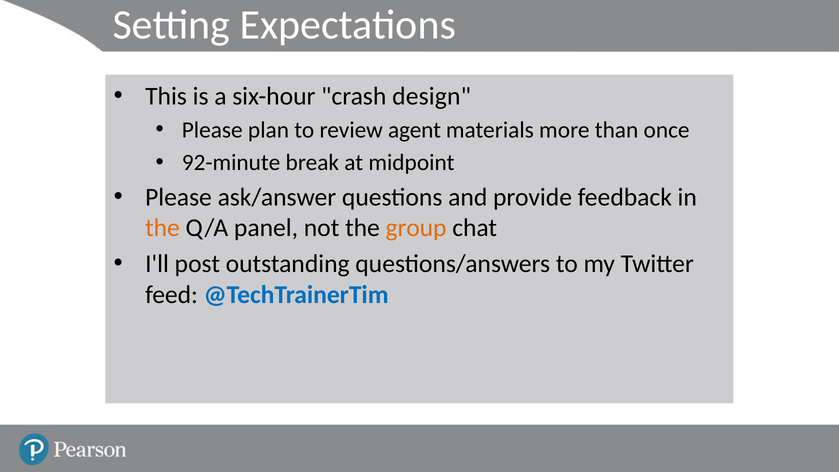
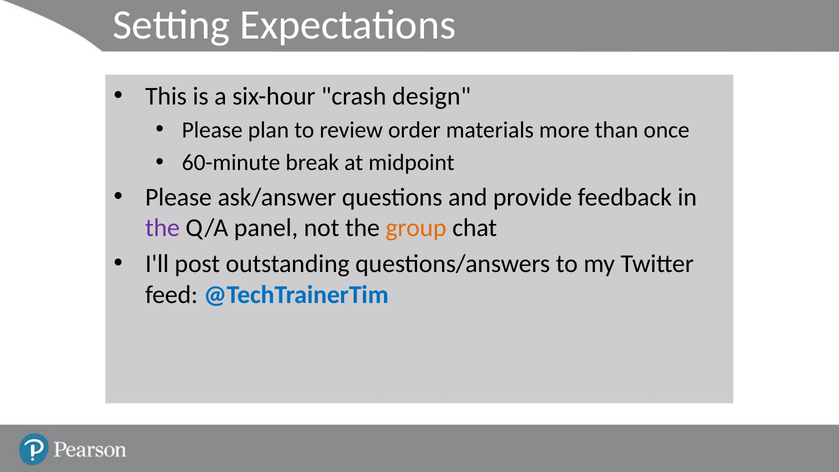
agent: agent -> order
92-minute: 92-minute -> 60-minute
the at (162, 228) colour: orange -> purple
